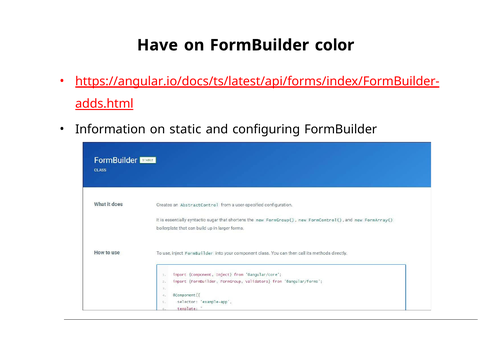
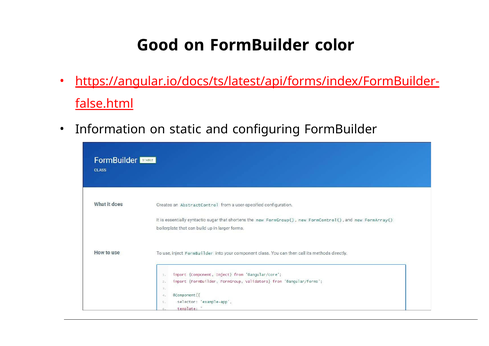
Have: Have -> Good
adds.html: adds.html -> false.html
